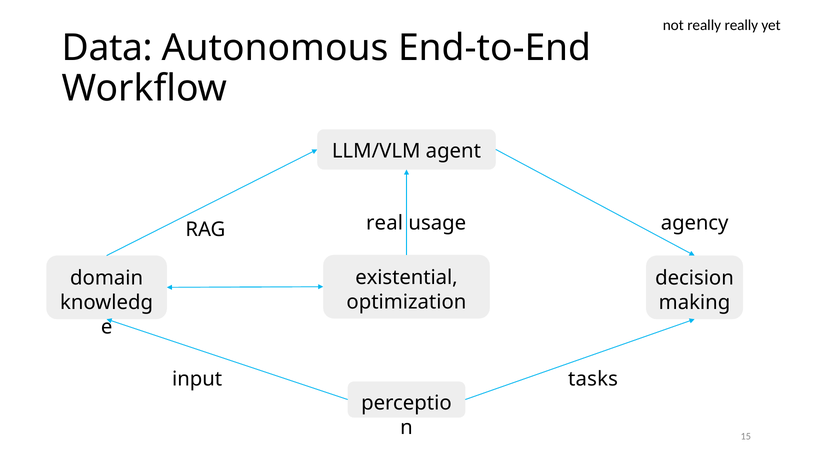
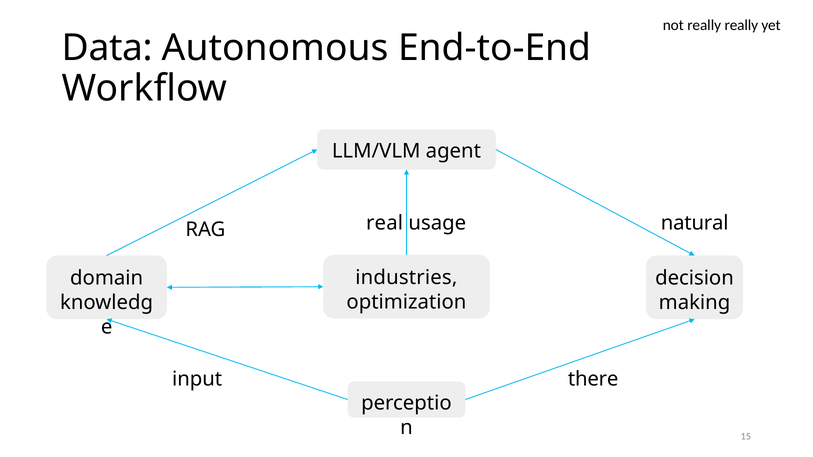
agency: agency -> natural
existential: existential -> industries
tasks: tasks -> there
